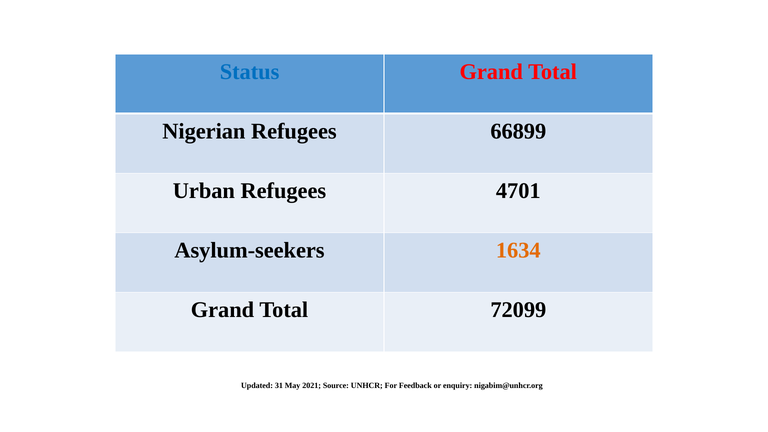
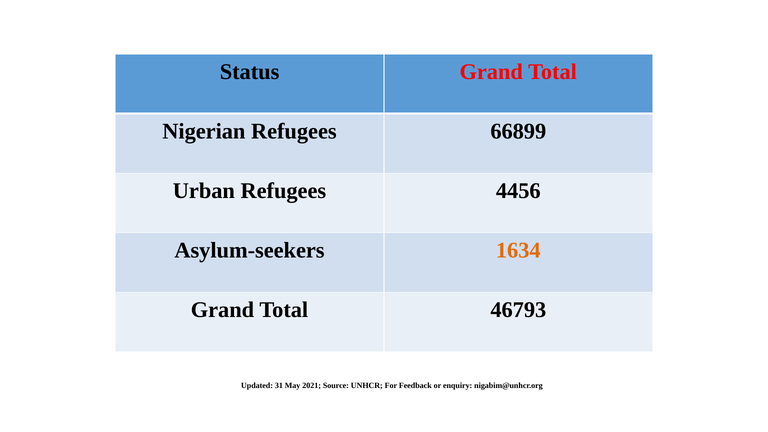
Status colour: blue -> black
4701: 4701 -> 4456
72099: 72099 -> 46793
